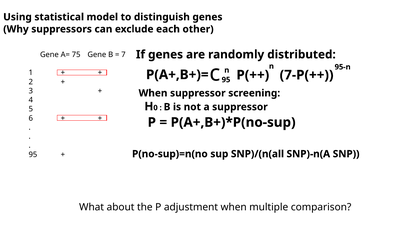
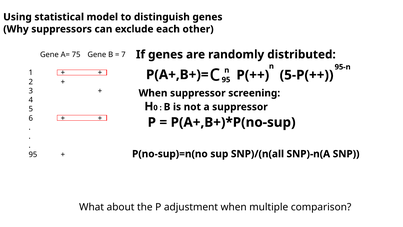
7-P(++: 7-P(++ -> 5-P(++
